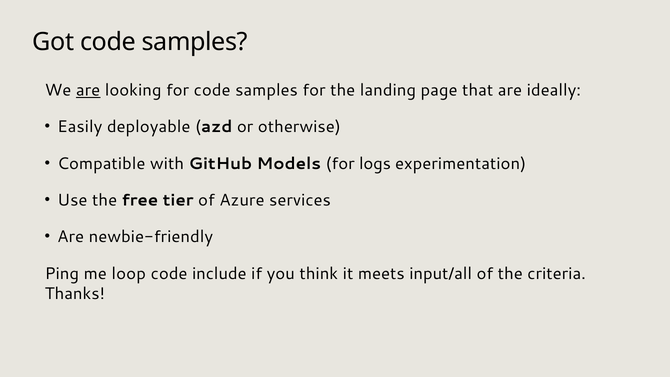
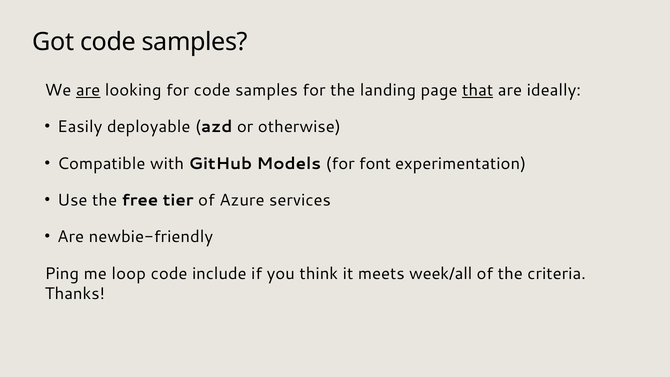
that underline: none -> present
logs: logs -> font
input/all: input/all -> week/all
